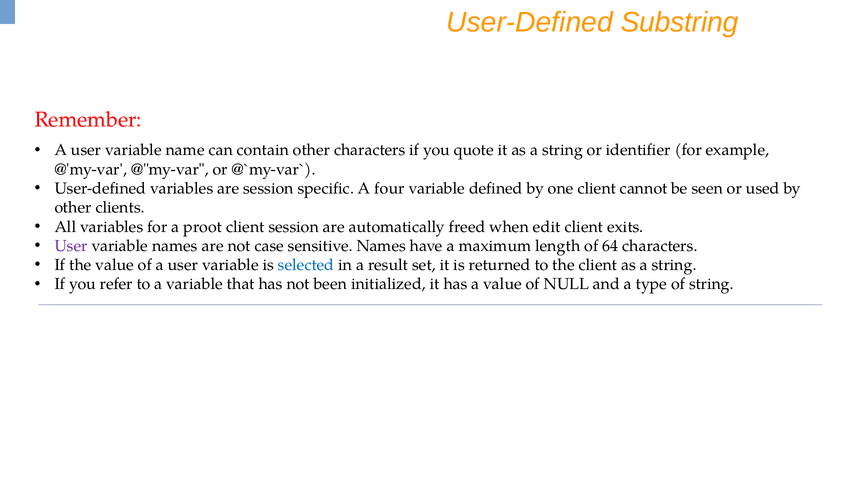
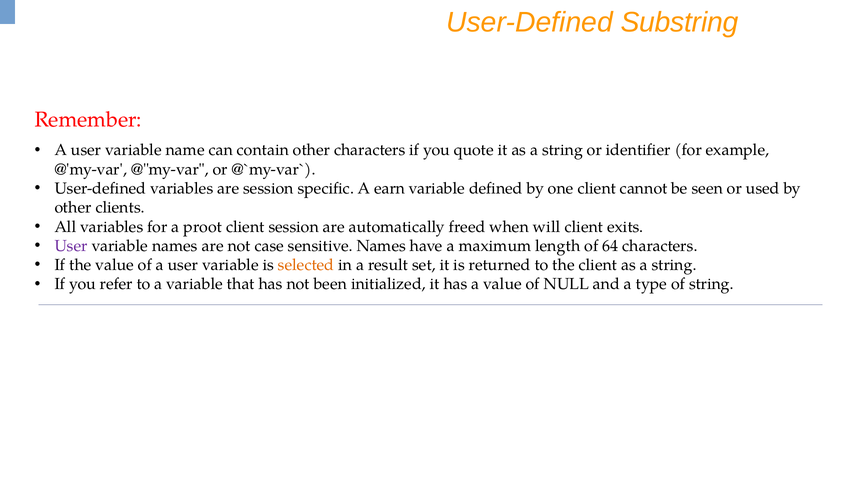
four: four -> earn
edit: edit -> will
selected colour: blue -> orange
